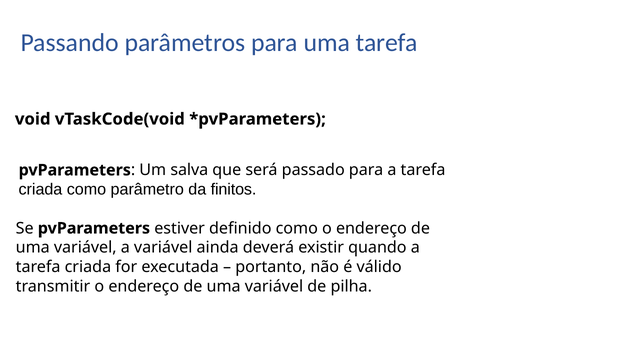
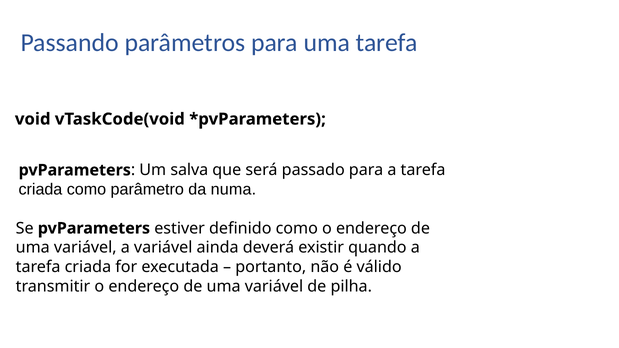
finitos: finitos -> numa
